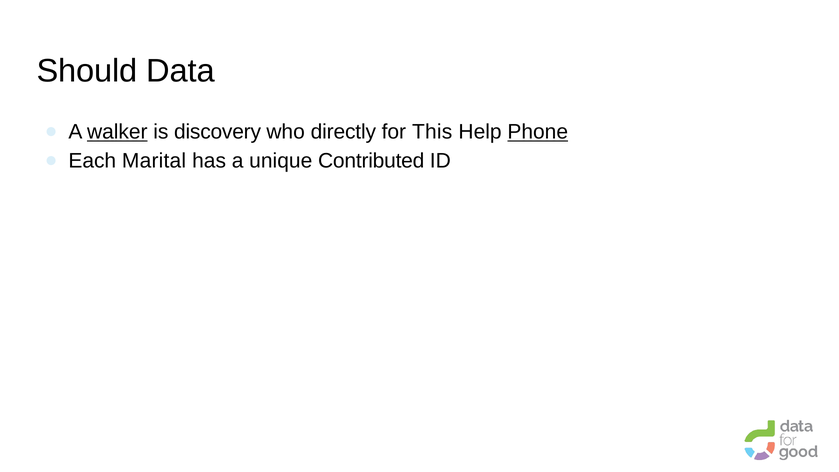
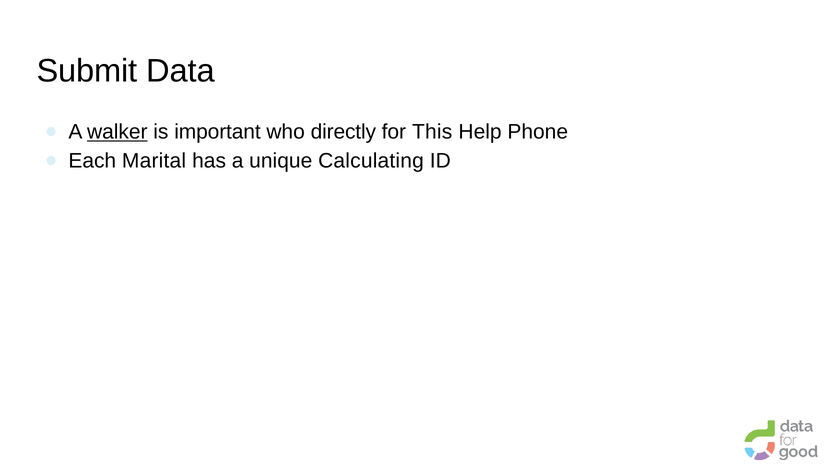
Should: Should -> Submit
discovery: discovery -> important
Phone underline: present -> none
Contributed: Contributed -> Calculating
